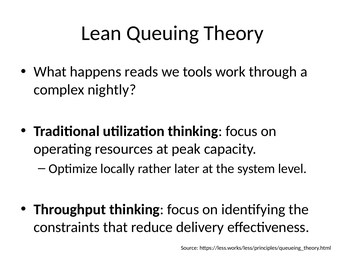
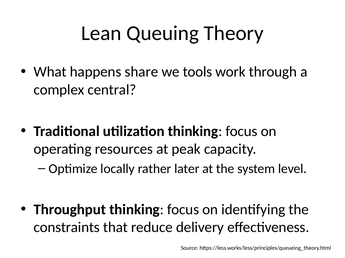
reads: reads -> share
nightly: nightly -> central
